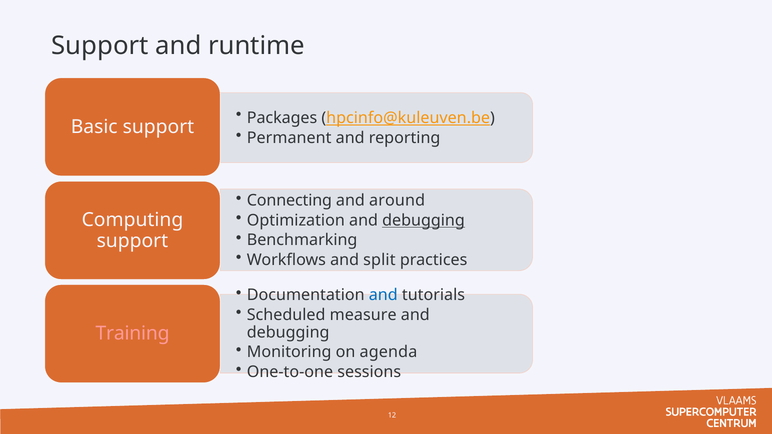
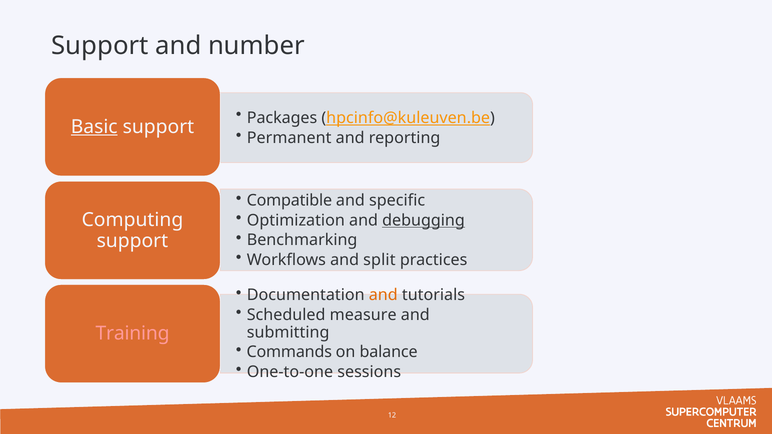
runtime: runtime -> number
Basic underline: none -> present
Connecting: Connecting -> Compatible
around: around -> specific
and at (383, 295) colour: blue -> orange
debugging at (288, 333): debugging -> submitting
Monitoring: Monitoring -> Commands
agenda: agenda -> balance
